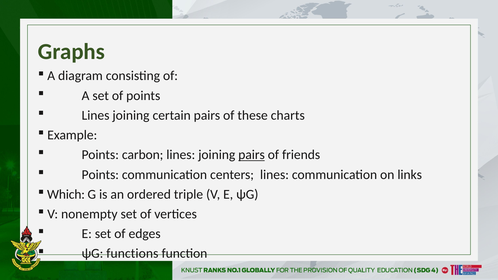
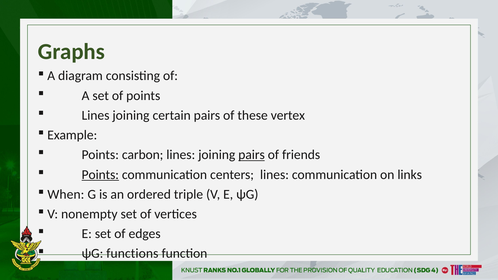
charts: charts -> vertex
Points at (100, 175) underline: none -> present
Which: Which -> When
